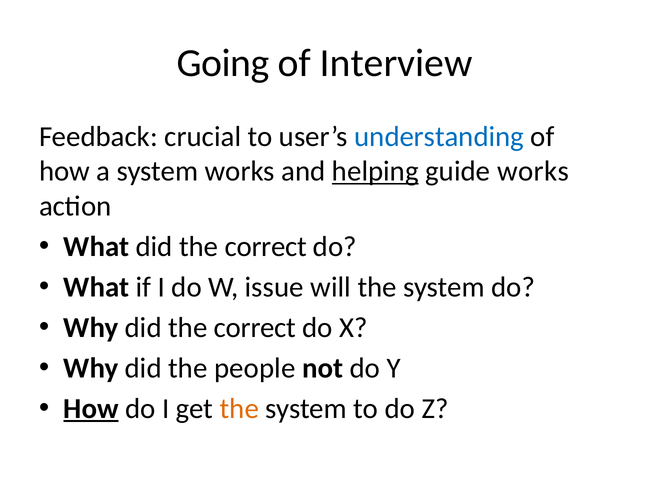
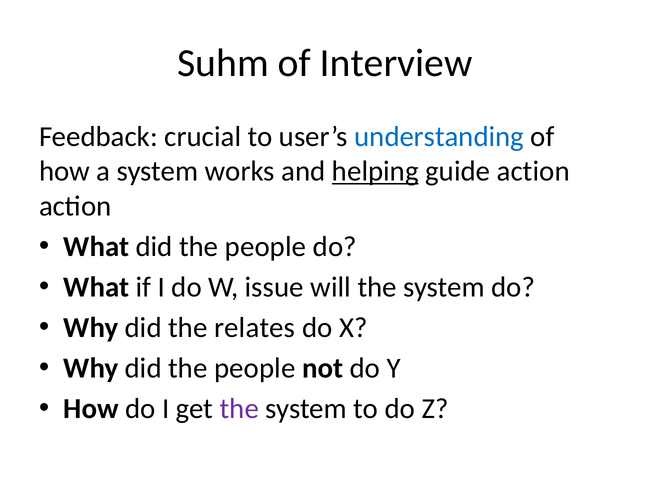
Going: Going -> Suhm
guide works: works -> action
What did the correct: correct -> people
Why did the correct: correct -> relates
How at (91, 408) underline: present -> none
the at (239, 408) colour: orange -> purple
